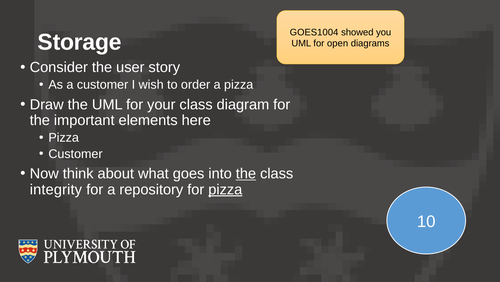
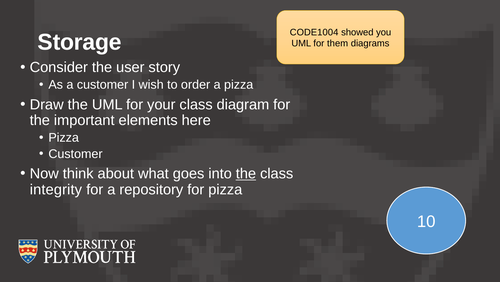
GOES1004: GOES1004 -> CODE1004
open: open -> them
pizza at (225, 189) underline: present -> none
